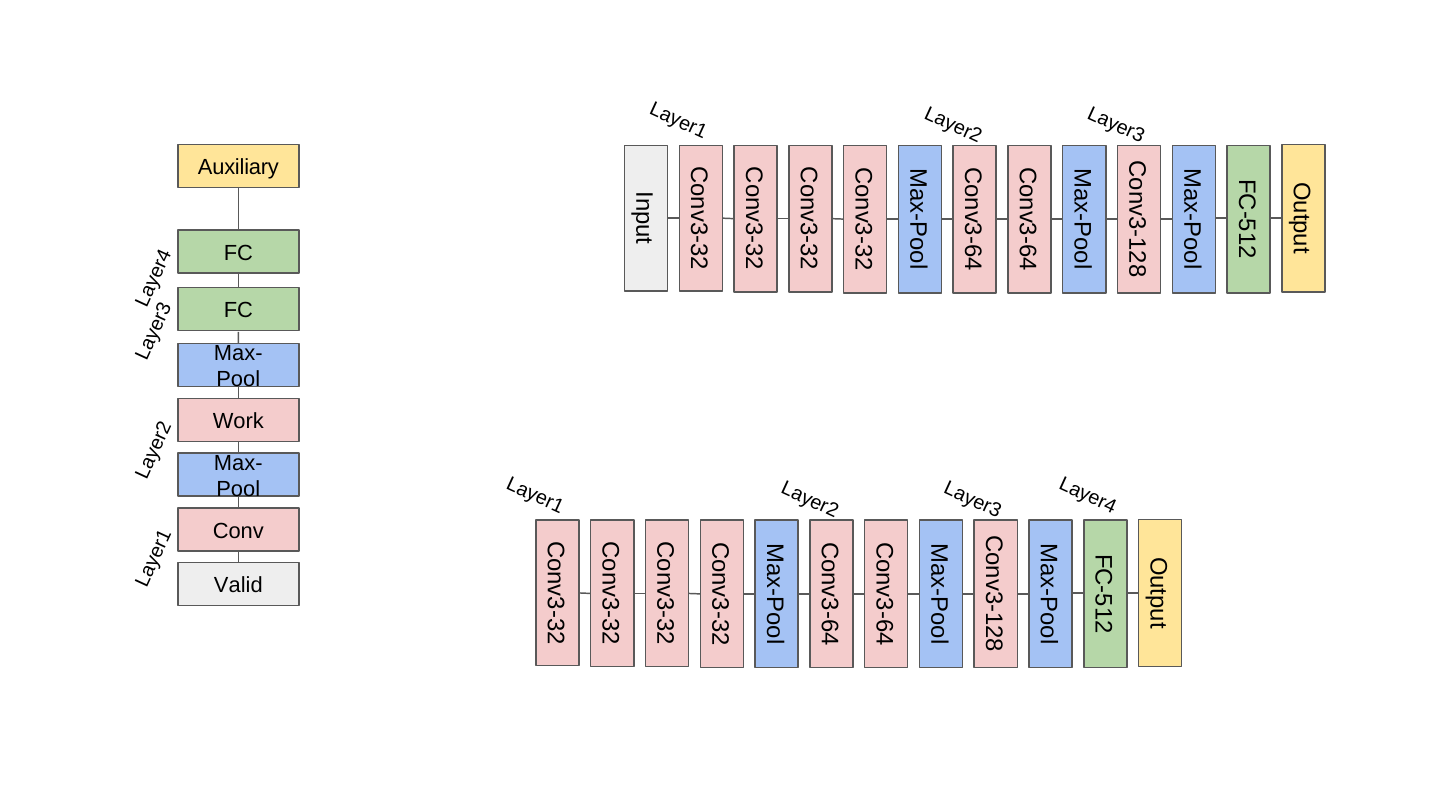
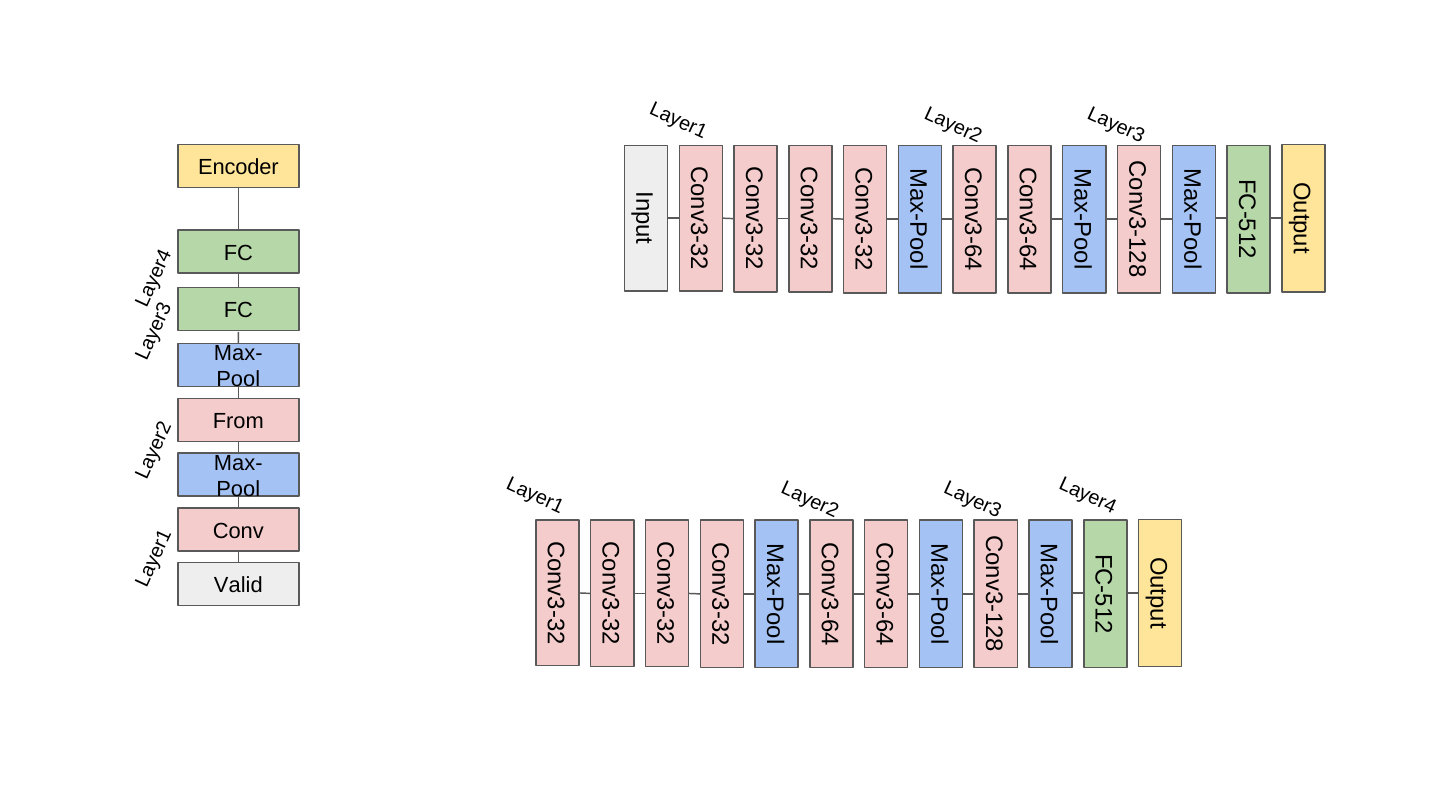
Auxiliary: Auxiliary -> Encoder
Work: Work -> From
